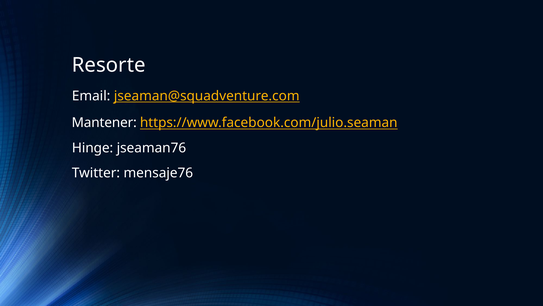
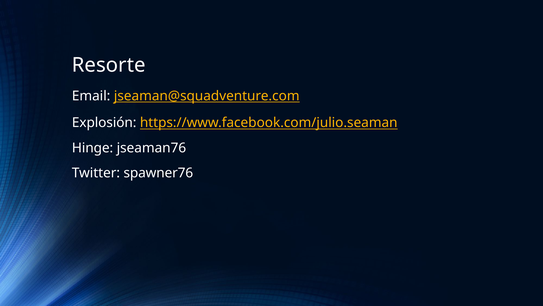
Mantener: Mantener -> Explosión
mensaje76: mensaje76 -> spawner76
